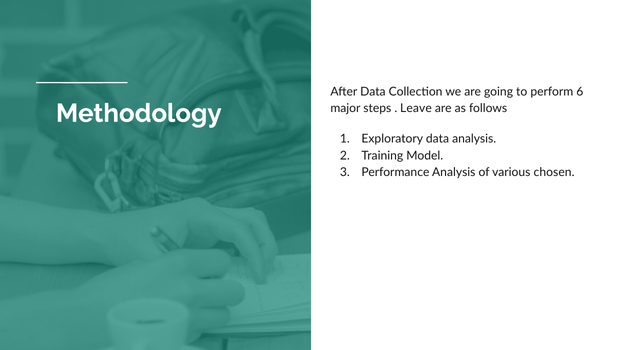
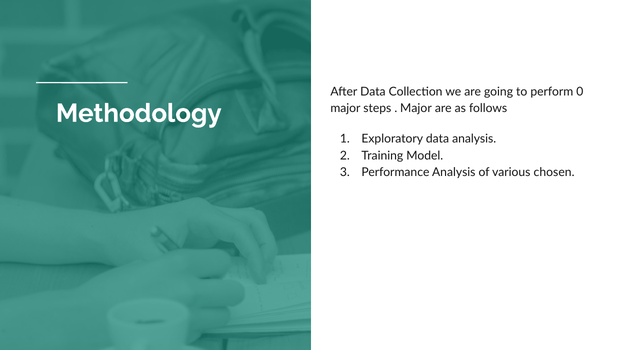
6: 6 -> 0
Leave at (416, 108): Leave -> Major
